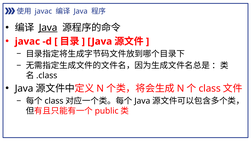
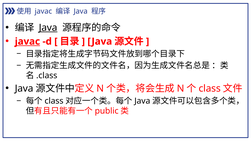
javac at (27, 41) underline: none -> present
